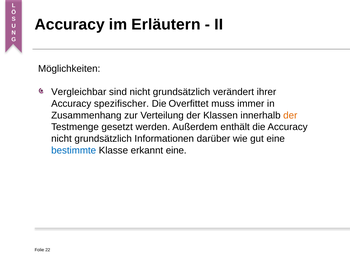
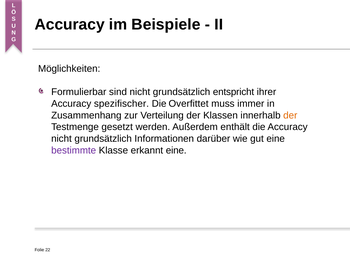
Erläutern: Erläutern -> Beispiele
Vergleichbar: Vergleichbar -> Formulierbar
verändert: verändert -> entspricht
bestimmte colour: blue -> purple
